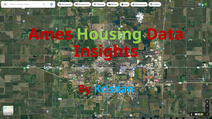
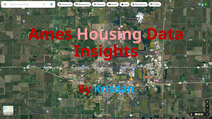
Housing colour: light green -> pink
